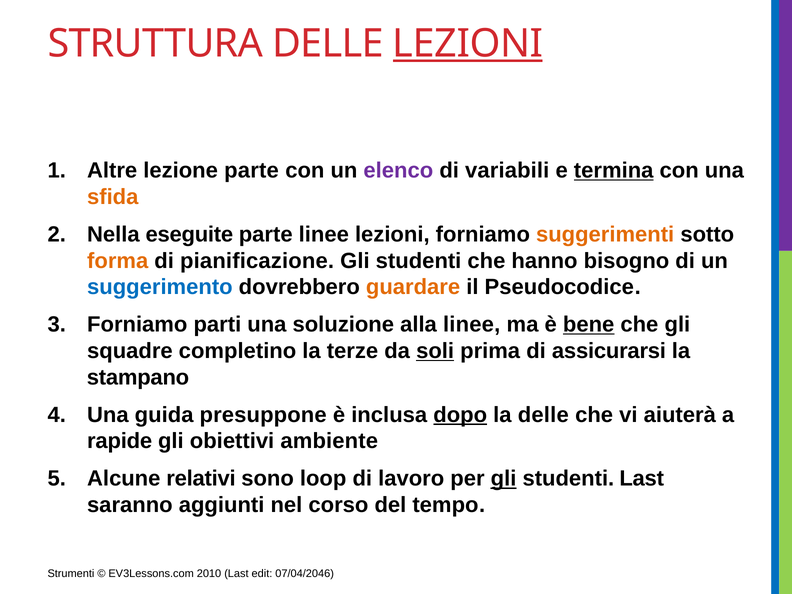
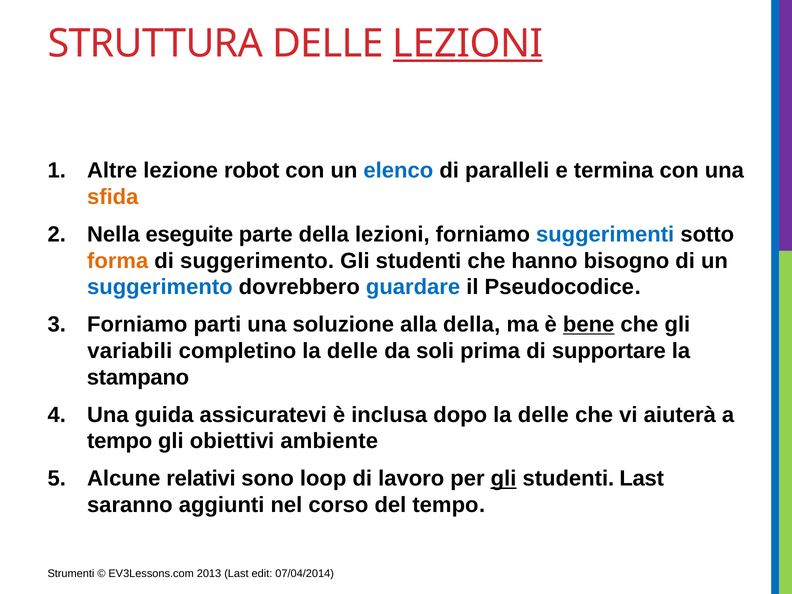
lezione parte: parte -> robot
elenco colour: purple -> blue
variabili: variabili -> paralleli
termina underline: present -> none
parte linee: linee -> della
suggerimenti colour: orange -> blue
di pianificazione: pianificazione -> suggerimento
guardare colour: orange -> blue
alla linee: linee -> della
squadre: squadre -> variabili
completino la terze: terze -> delle
soli underline: present -> none
assicurarsi: assicurarsi -> supportare
presuppone: presuppone -> assicuratevi
dopo underline: present -> none
rapide at (120, 441): rapide -> tempo
2010: 2010 -> 2013
07/04/2046: 07/04/2046 -> 07/04/2014
